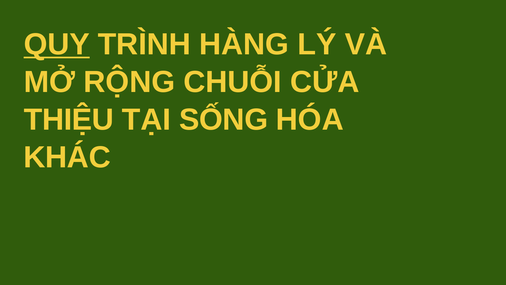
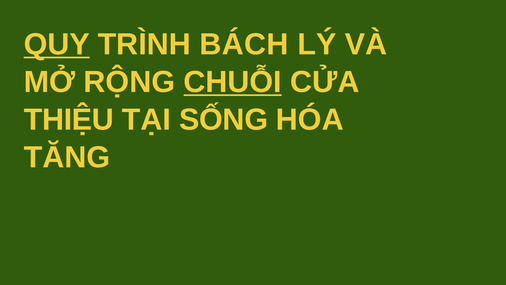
HÀNG: HÀNG -> BÁCH
CHUỖI underline: none -> present
KHÁC: KHÁC -> TĂNG
